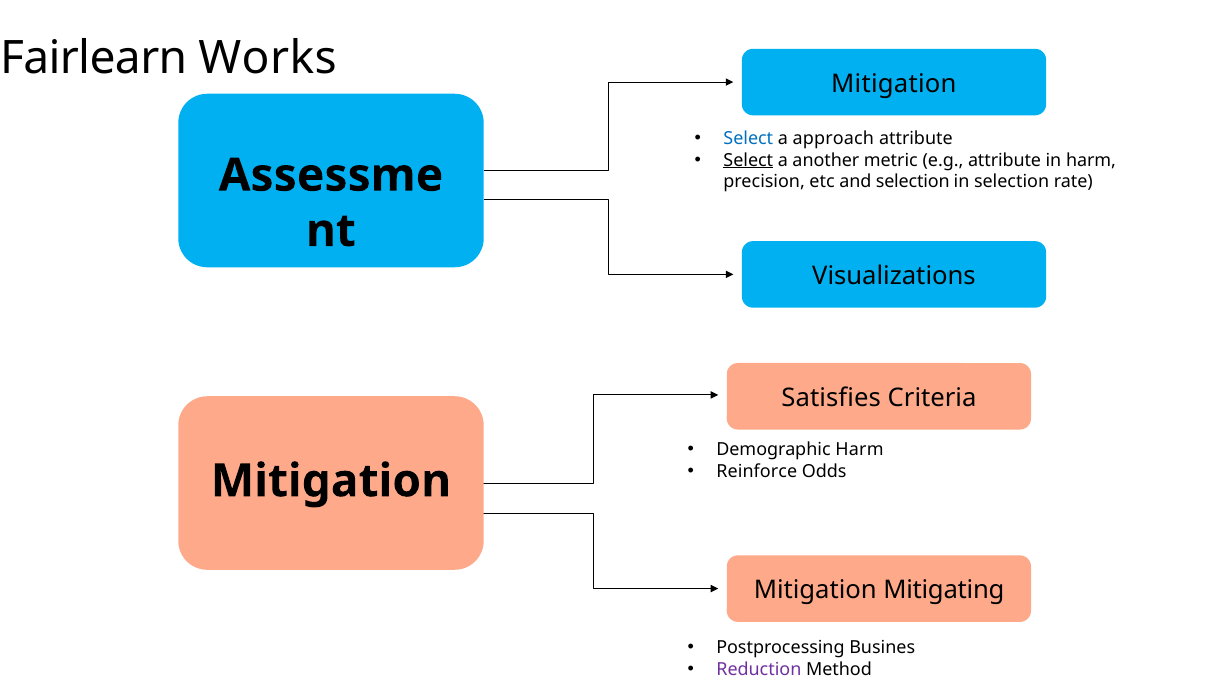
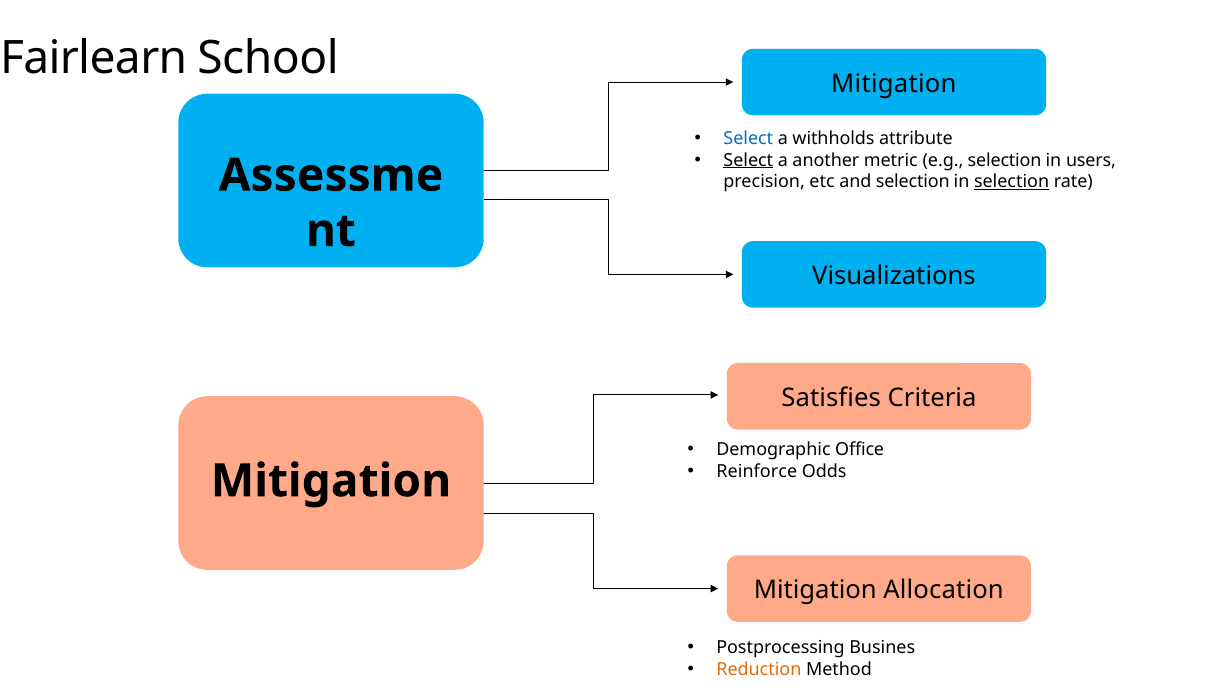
Works: Works -> School
approach: approach -> withholds
e.g attribute: attribute -> selection
in harm: harm -> users
selection at (1012, 182) underline: none -> present
Demographic Harm: Harm -> Office
Mitigating: Mitigating -> Allocation
Reduction colour: purple -> orange
